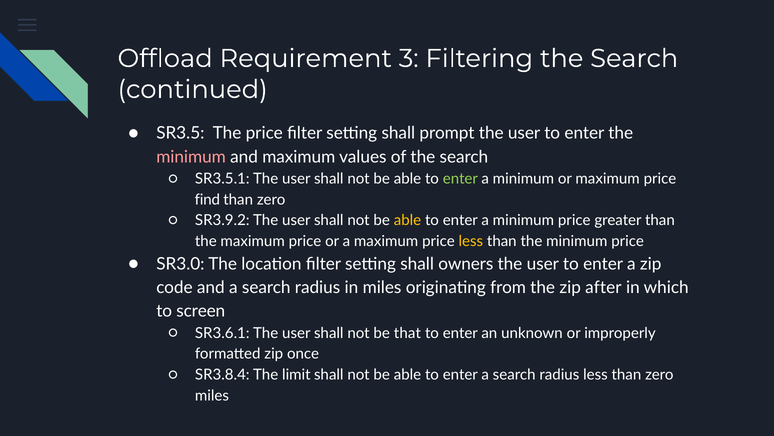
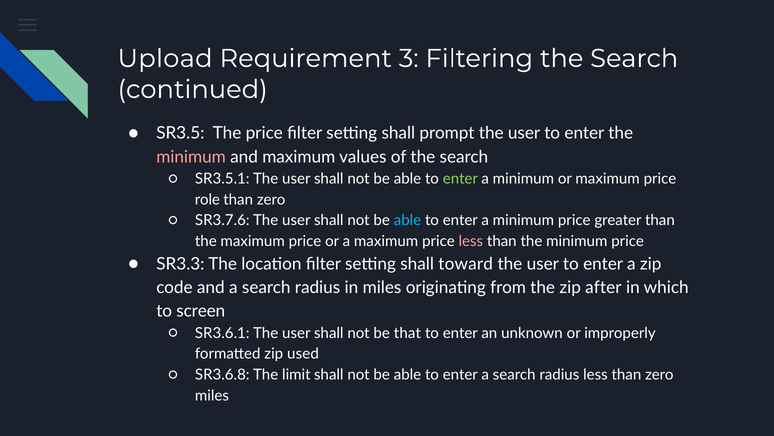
Offload: Offload -> Upload
find: find -> role
SR3.9.2: SR3.9.2 -> SR3.7.6
able at (407, 220) colour: yellow -> light blue
less at (471, 241) colour: yellow -> pink
SR3.0: SR3.0 -> SR3.3
owners: owners -> toward
once: once -> used
SR3.8.4: SR3.8.4 -> SR3.6.8
